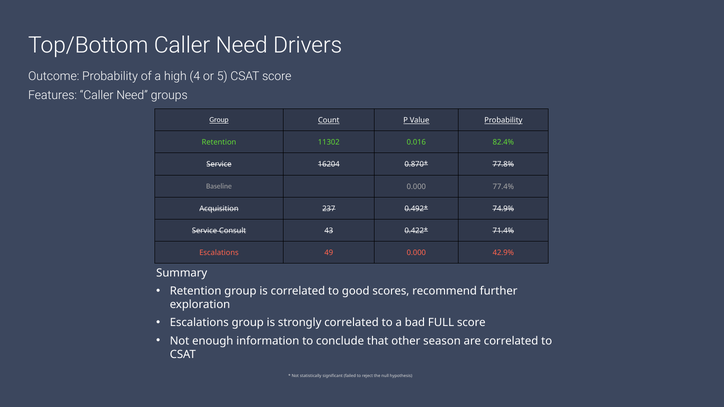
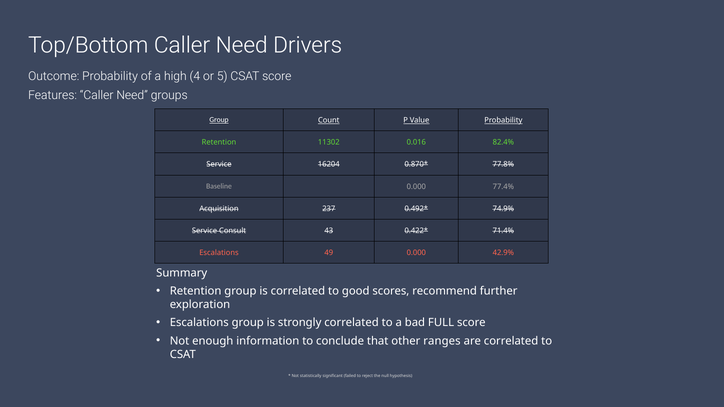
season: season -> ranges
